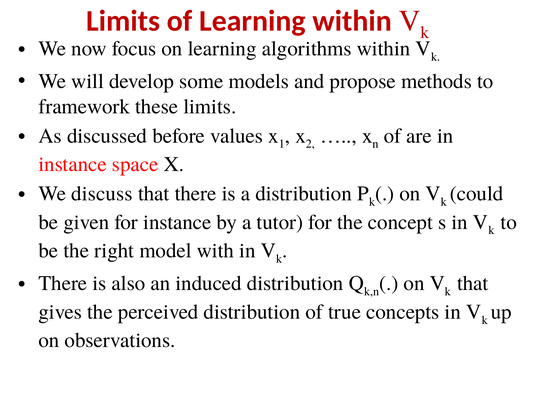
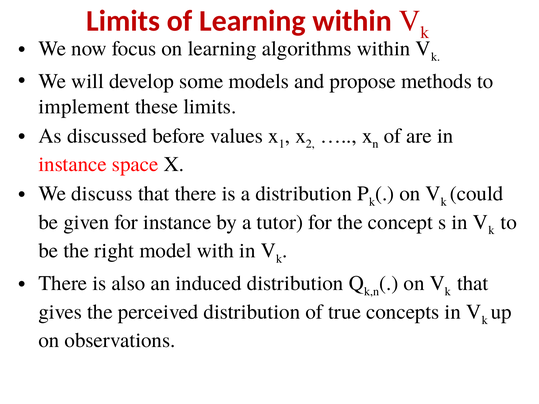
framework: framework -> implement
